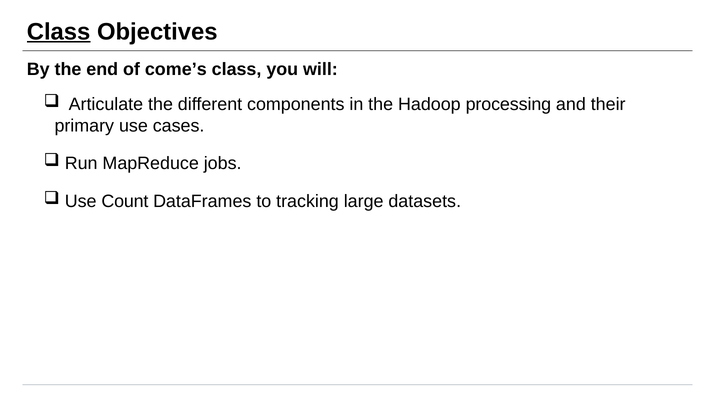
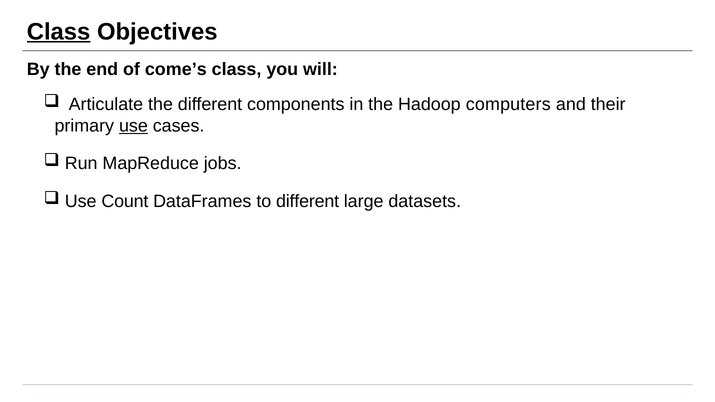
processing: processing -> computers
use at (133, 126) underline: none -> present
to tracking: tracking -> different
